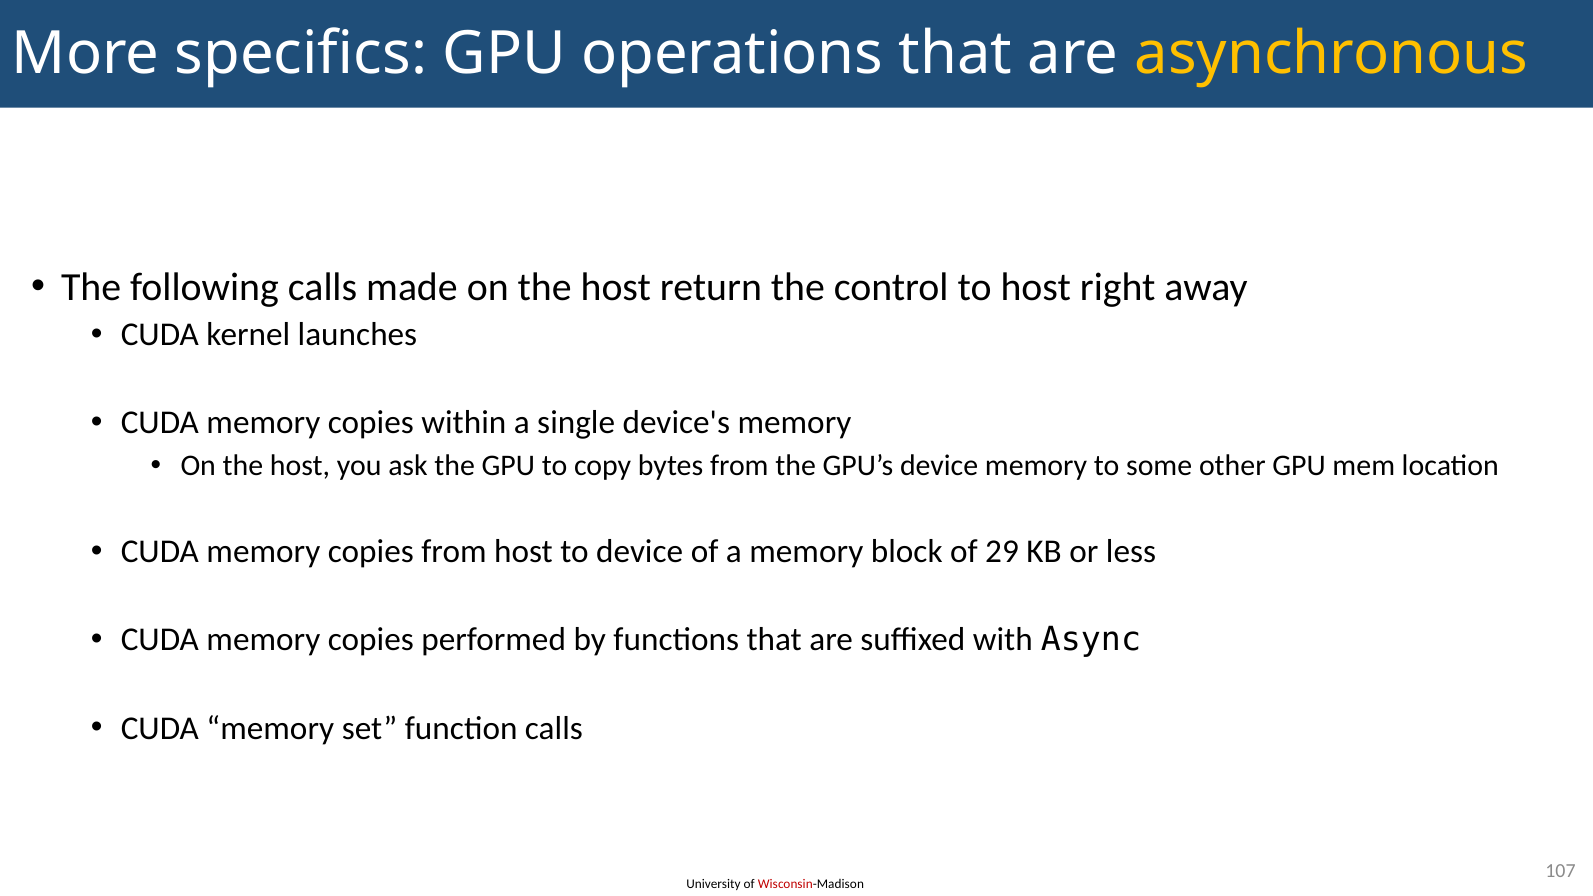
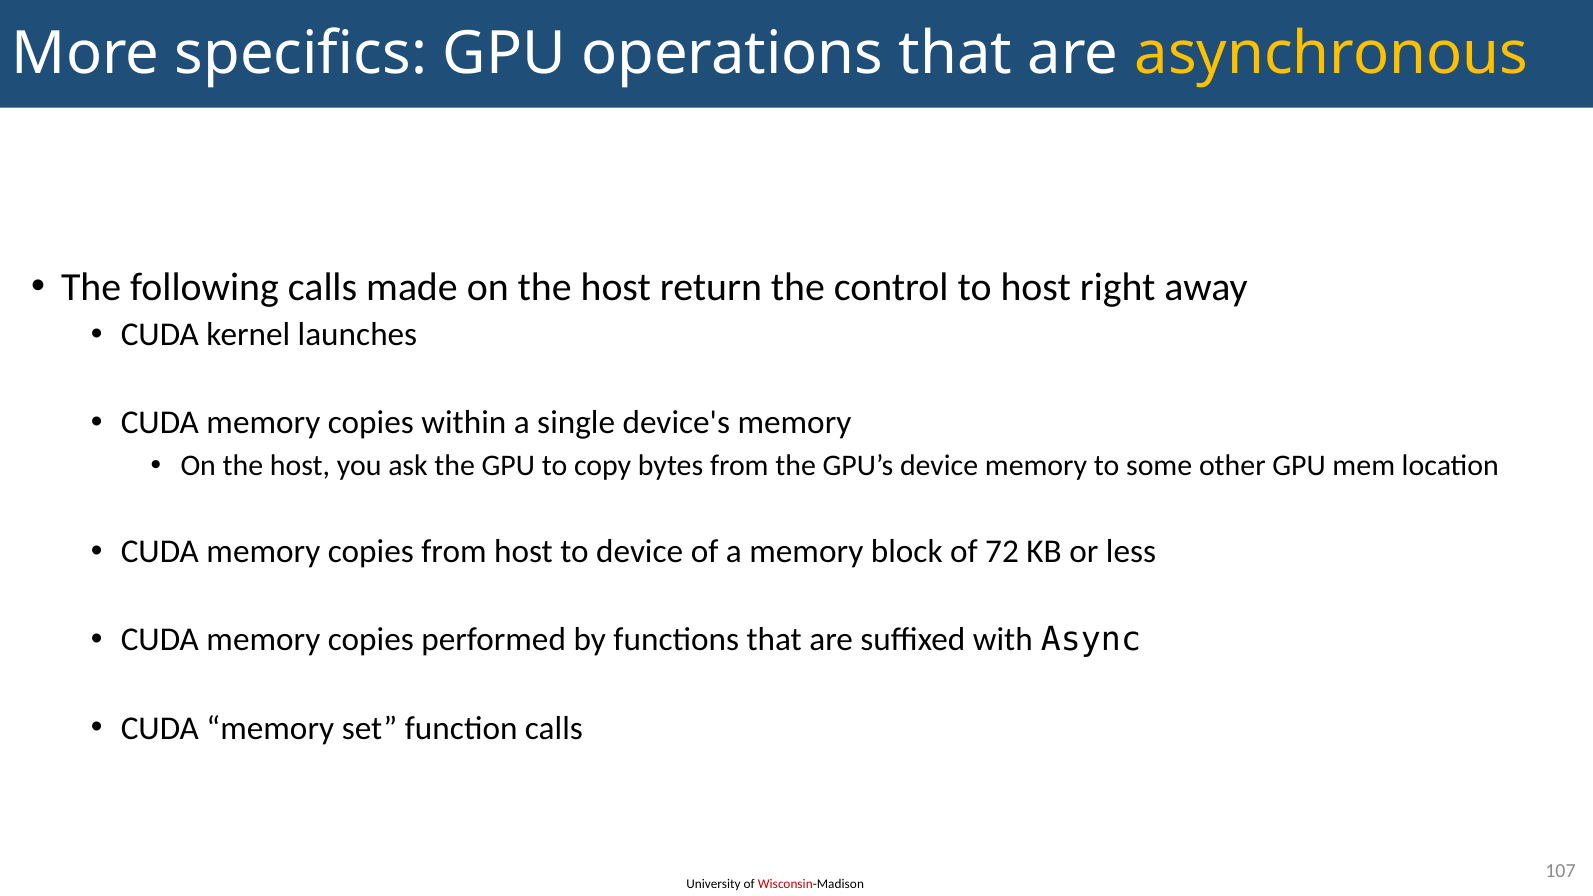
29: 29 -> 72
